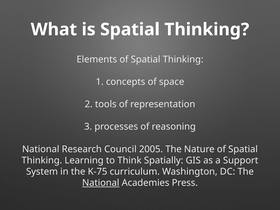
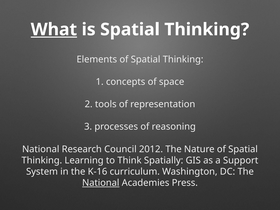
What underline: none -> present
2005: 2005 -> 2012
K-75: K-75 -> K-16
